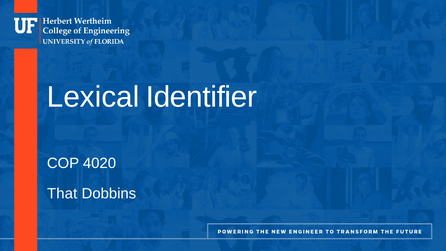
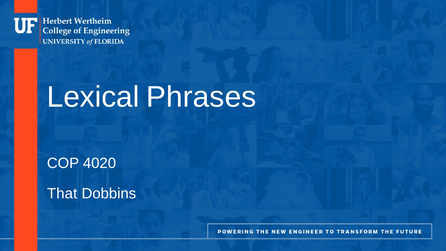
Identifier: Identifier -> Phrases
